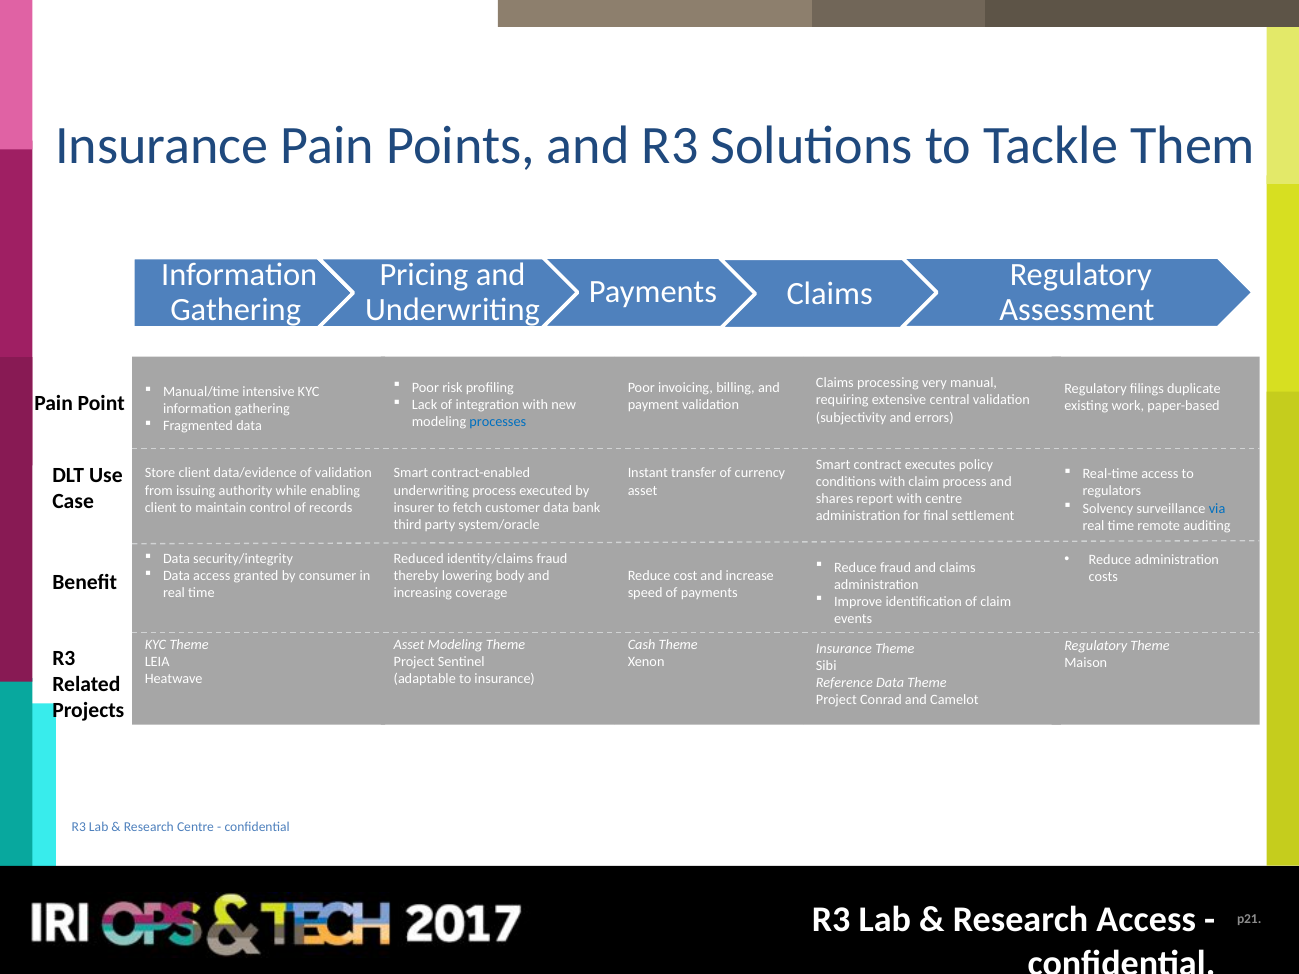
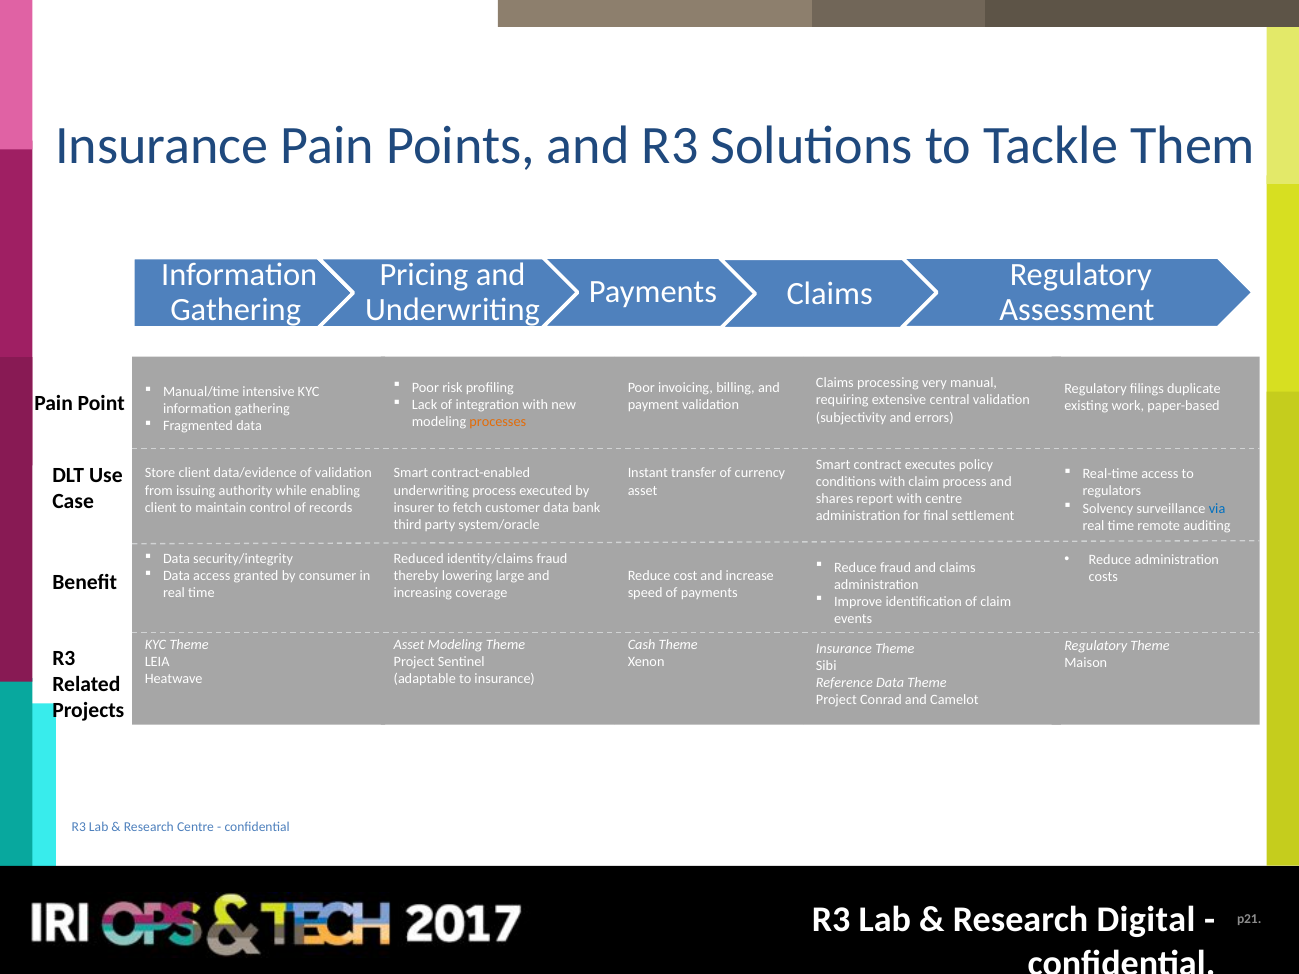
processes colour: blue -> orange
body: body -> large
Research Access: Access -> Digital
